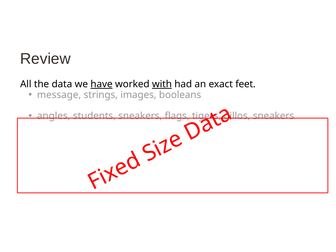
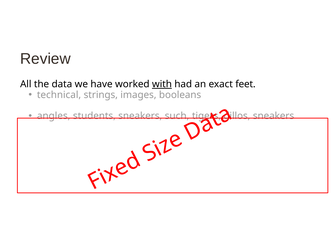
have underline: present -> none
message: message -> technical
flags: flags -> such
